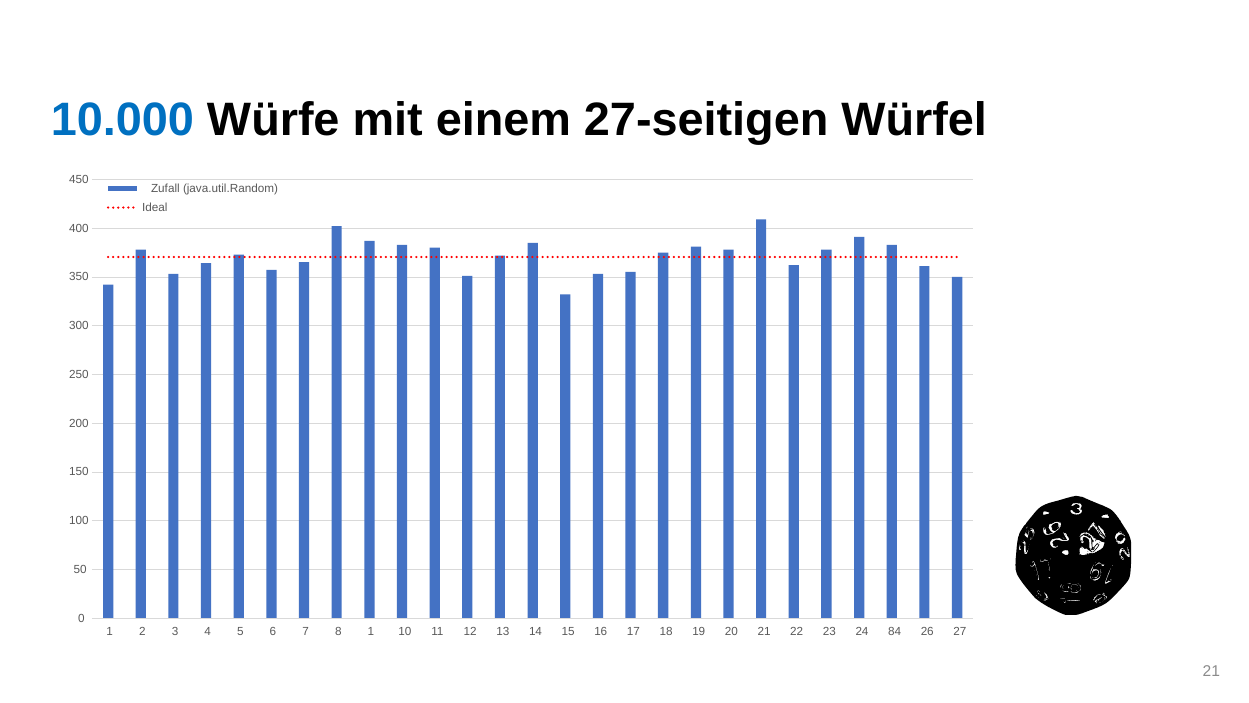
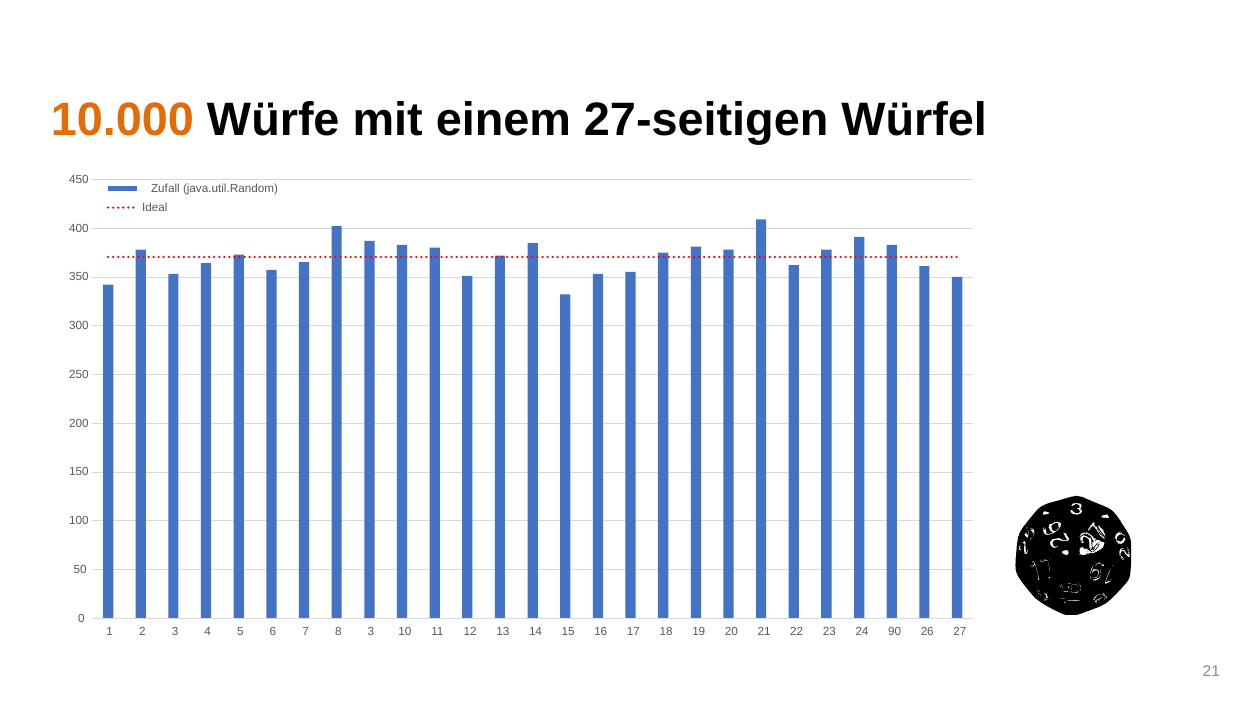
10.000 colour: blue -> orange
8 1: 1 -> 3
84: 84 -> 90
